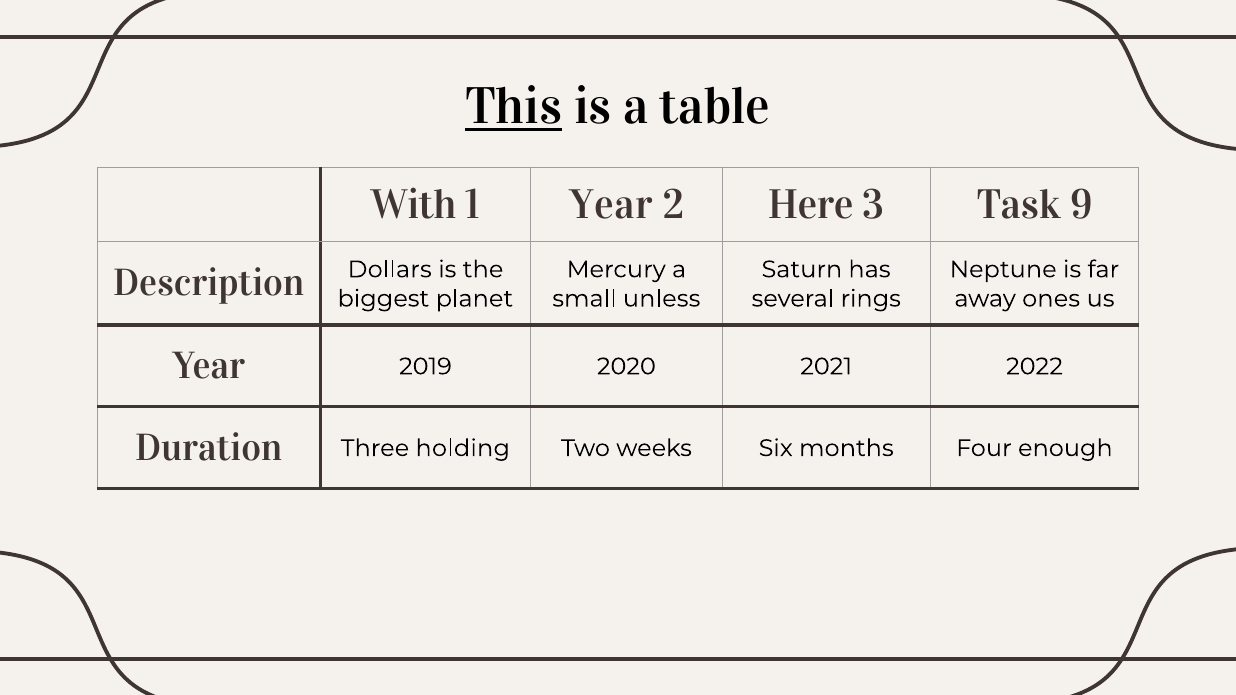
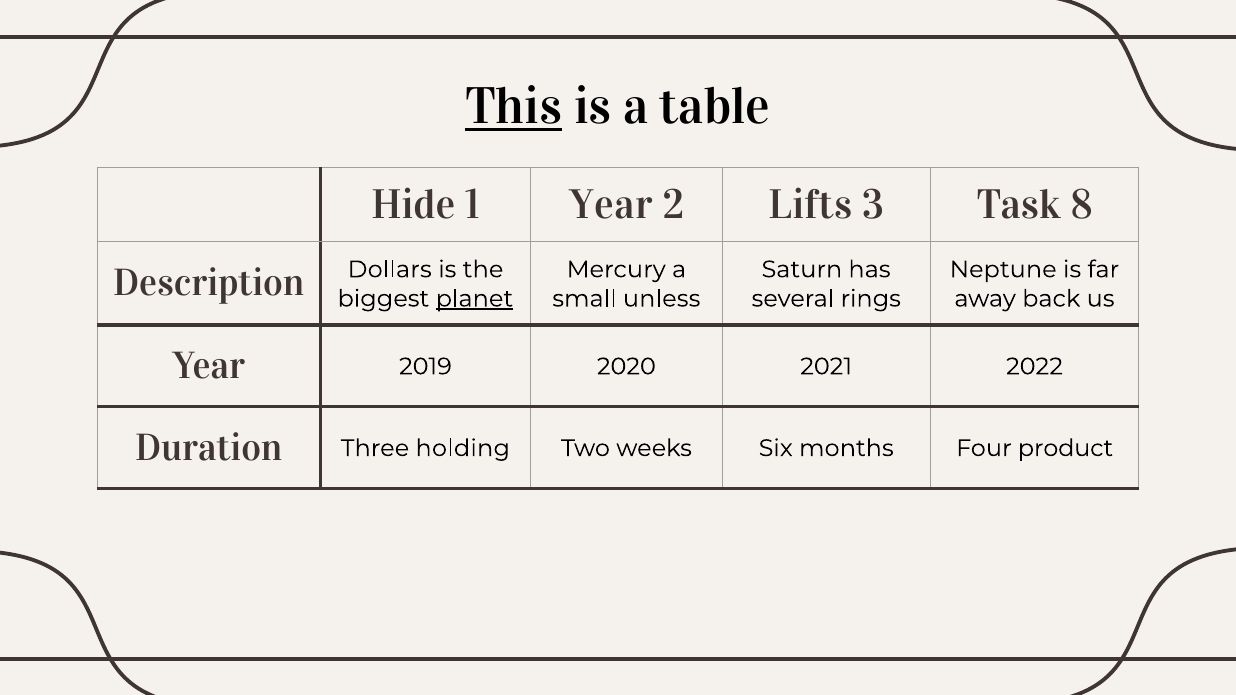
With: With -> Hide
Here: Here -> Lifts
9: 9 -> 8
planet underline: none -> present
ones: ones -> back
enough: enough -> product
